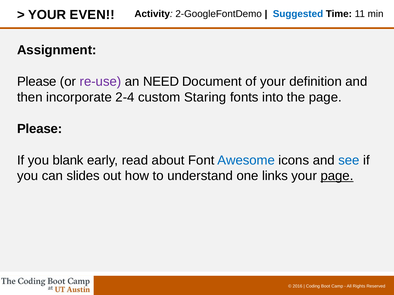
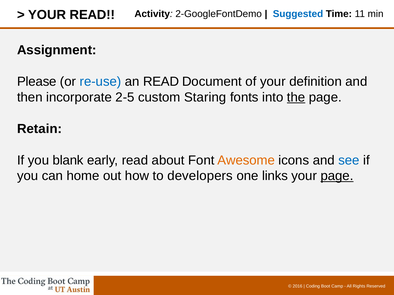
YOUR EVEN: EVEN -> READ
re-use colour: purple -> blue
an NEED: NEED -> READ
2-4: 2-4 -> 2-5
the underline: none -> present
Please at (40, 129): Please -> Retain
Awesome colour: blue -> orange
slides: slides -> home
understand: understand -> developers
